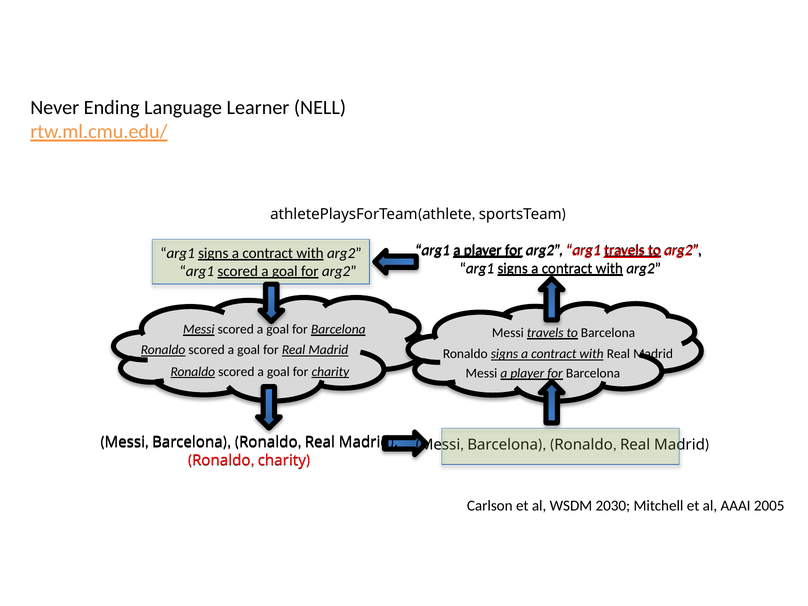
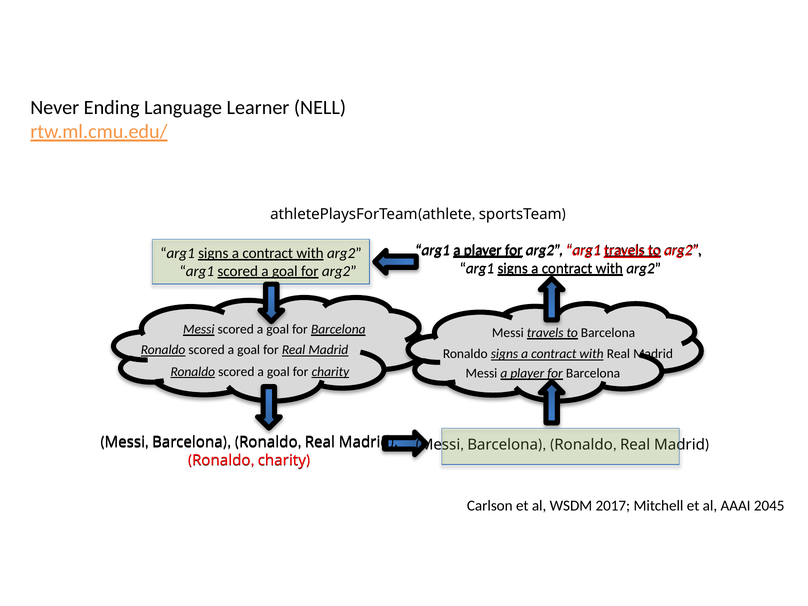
2030: 2030 -> 2017
2005: 2005 -> 2045
